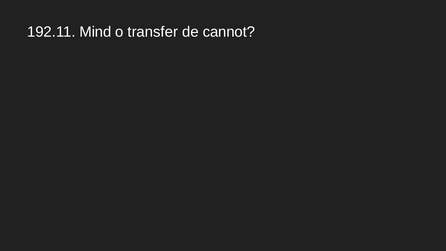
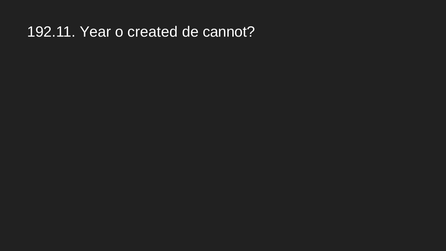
Mind: Mind -> Year
transfer: transfer -> created
